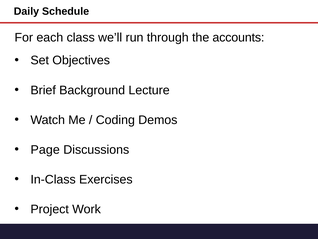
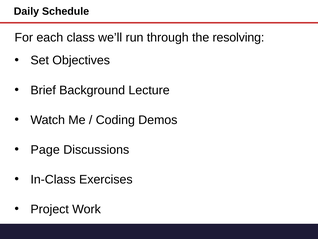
accounts: accounts -> resolving
